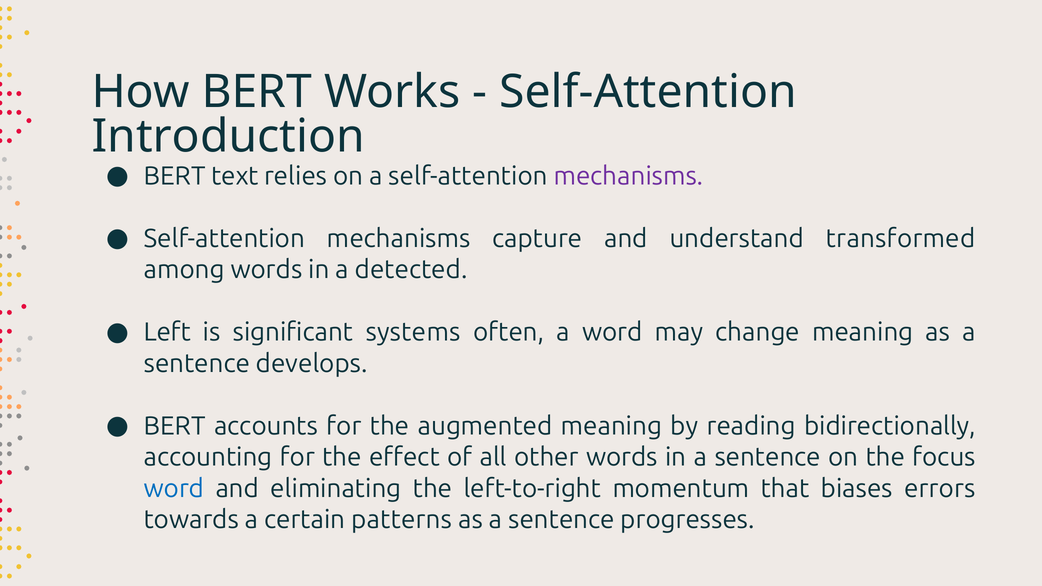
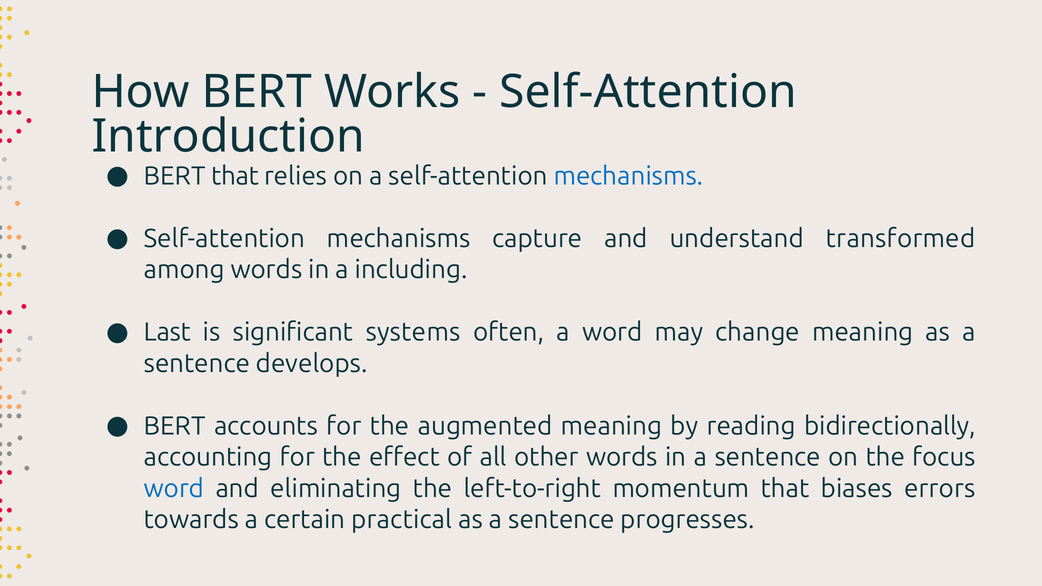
BERT text: text -> that
mechanisms at (628, 176) colour: purple -> blue
detected: detected -> including
Left: Left -> Last
patterns: patterns -> practical
